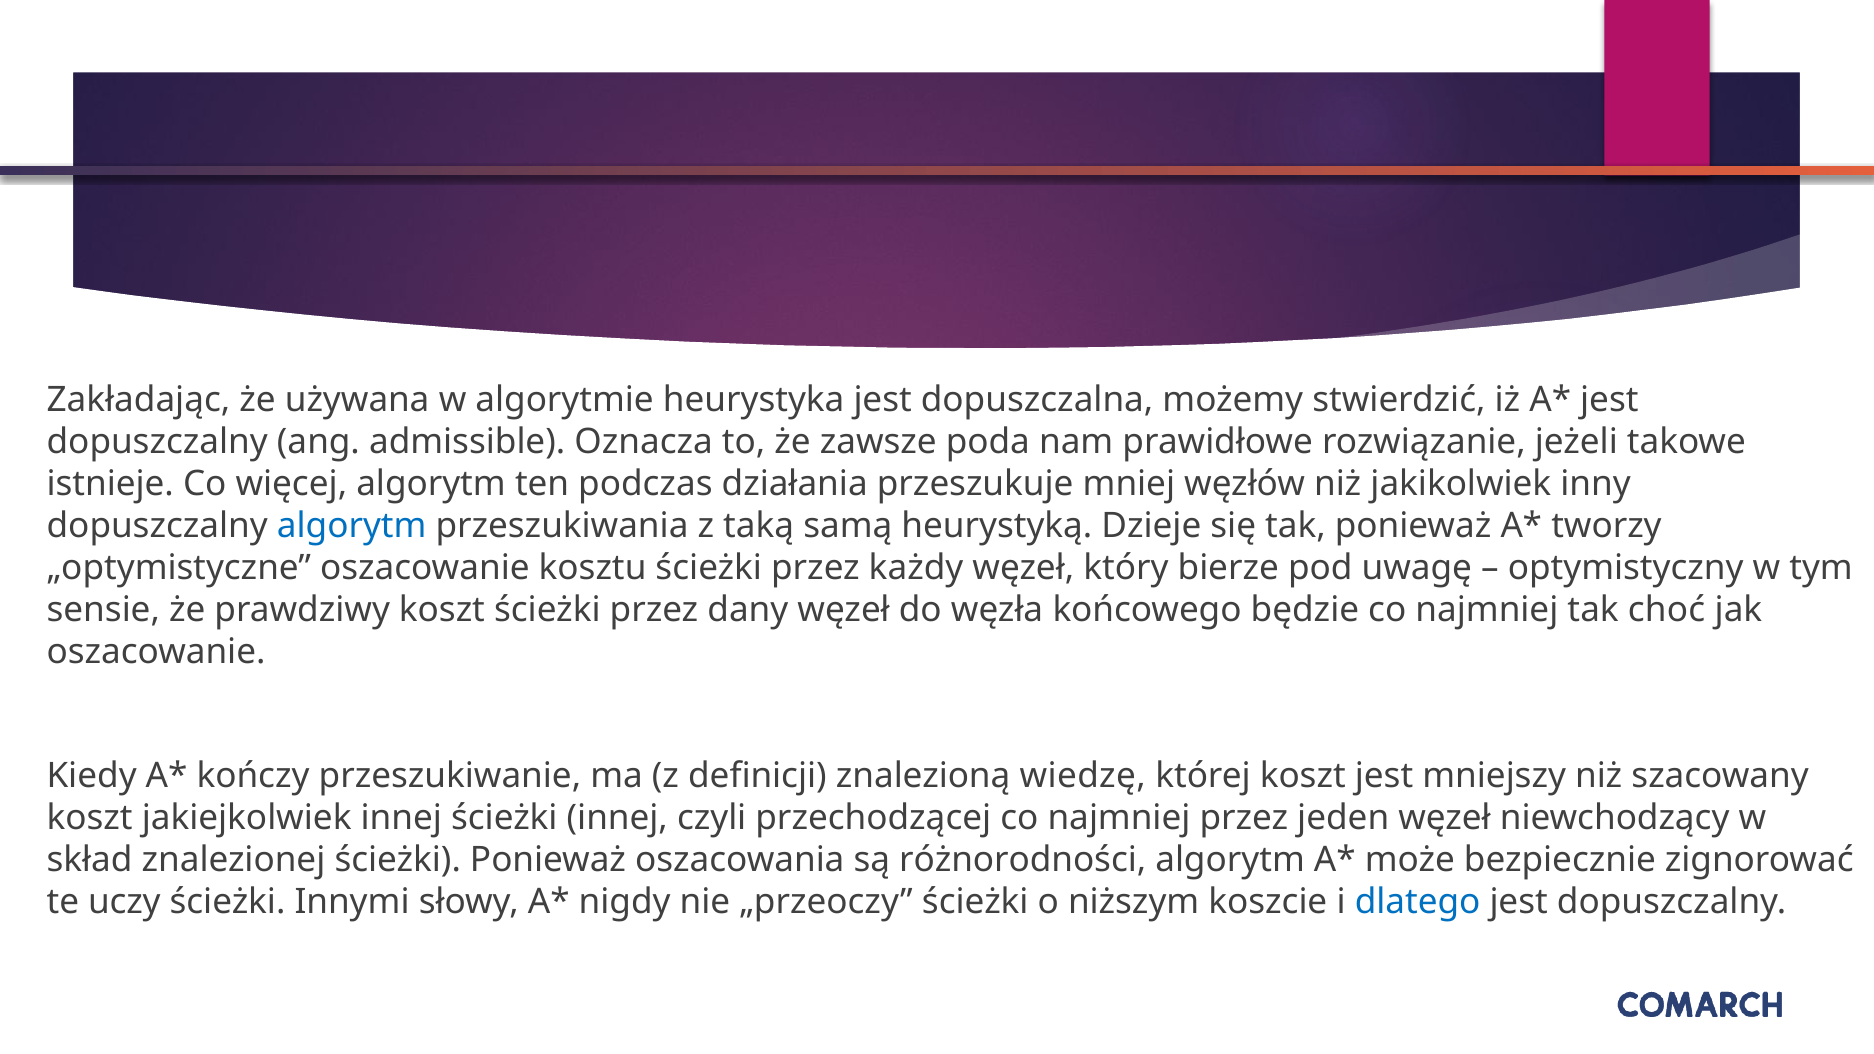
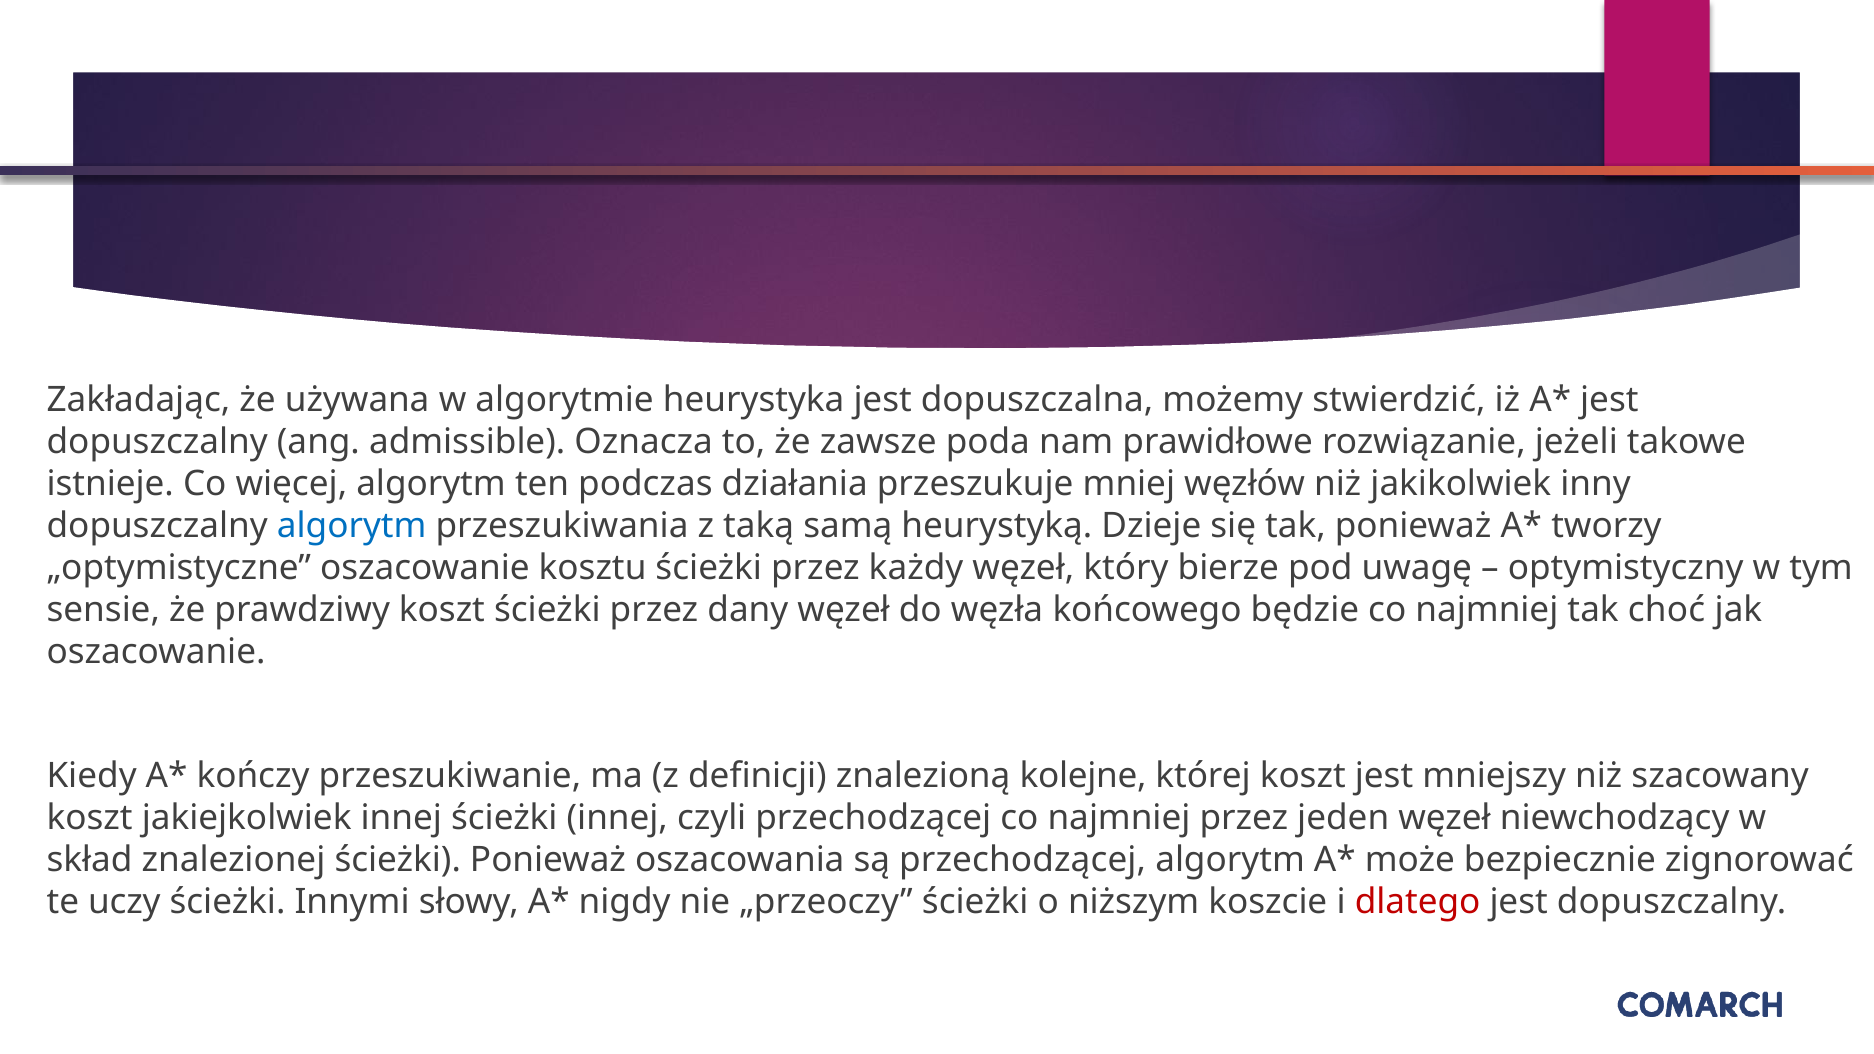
wiedzę: wiedzę -> kolejne
są różnorodności: różnorodności -> przechodzącej
dlatego colour: blue -> red
